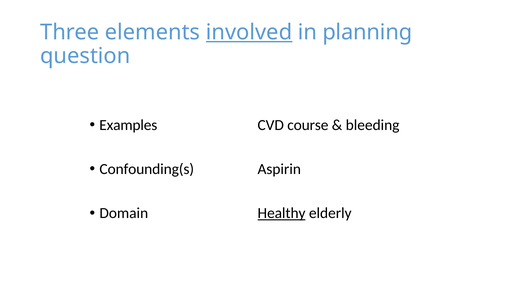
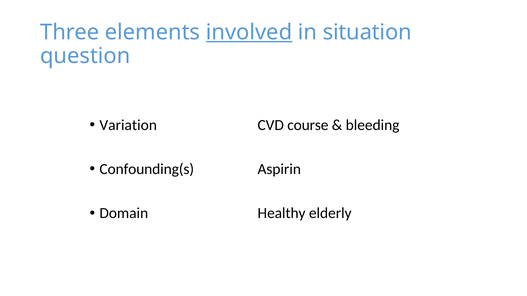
planning: planning -> situation
Examples: Examples -> Variation
Healthy underline: present -> none
